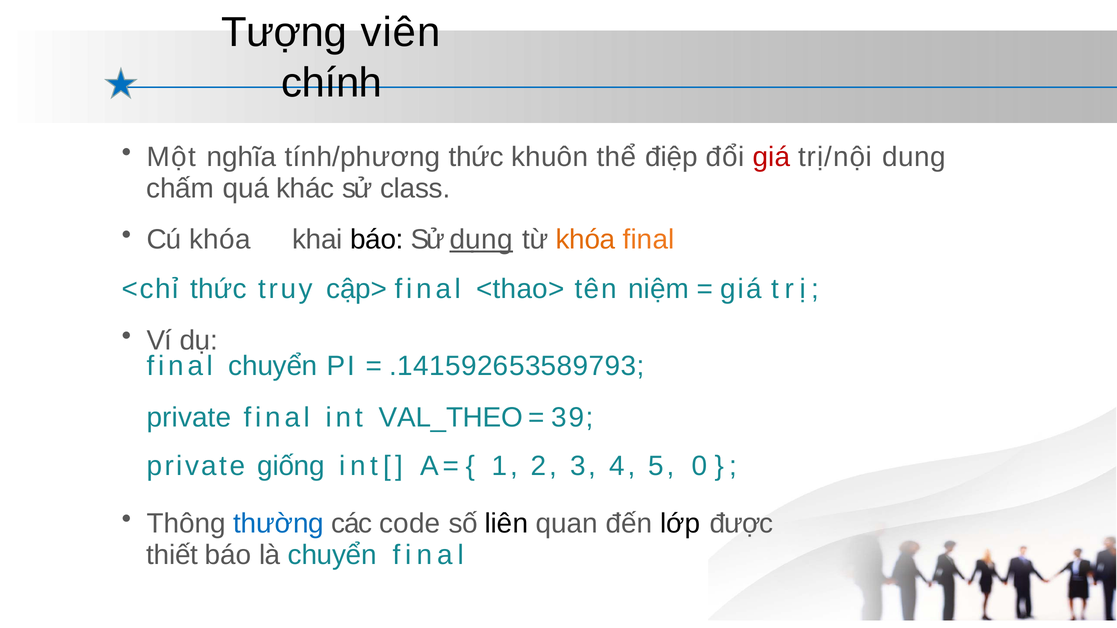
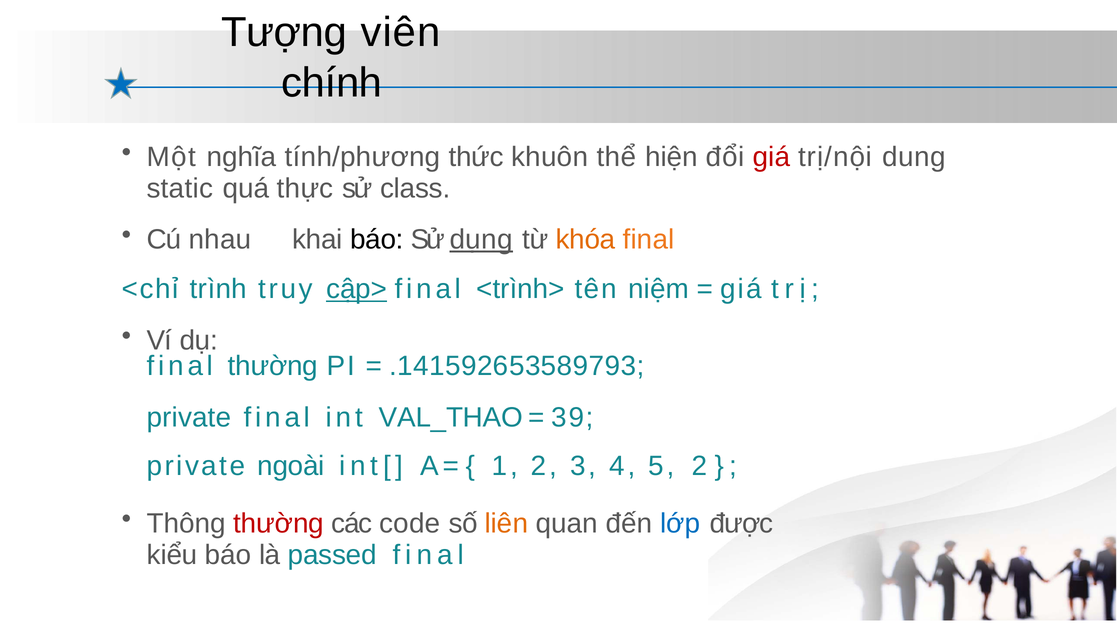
điệp: điệp -> hiện
chấm: chấm -> static
khác: khác -> thực
Cú khóa: khóa -> nhau
<chỉ thức: thức -> trình
cập> underline: none -> present
<thao>: <thao> -> <trình>
final chuyển: chuyển -> thường
VAL_THEO: VAL_THEO -> VAL_THAO
giống: giống -> ngoài
5 0: 0 -> 2
thường at (279, 524) colour: blue -> red
liên colour: black -> orange
lớp colour: black -> blue
thiết: thiết -> kiểu
là chuyển: chuyển -> passed
